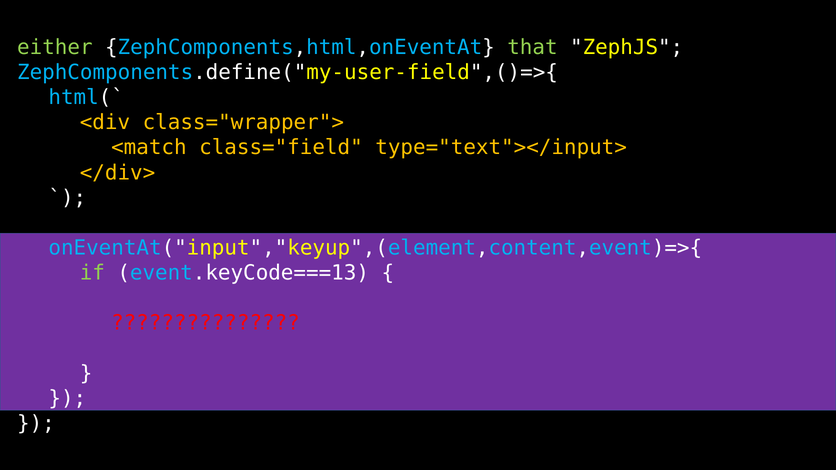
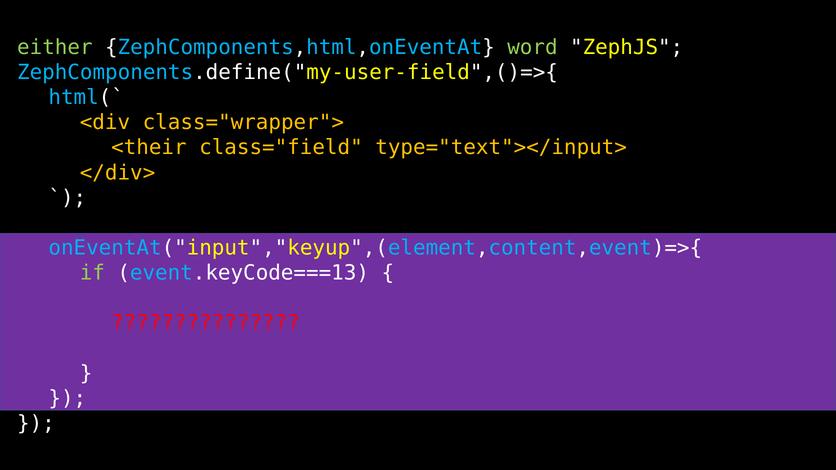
that: that -> word
<match: <match -> <their
